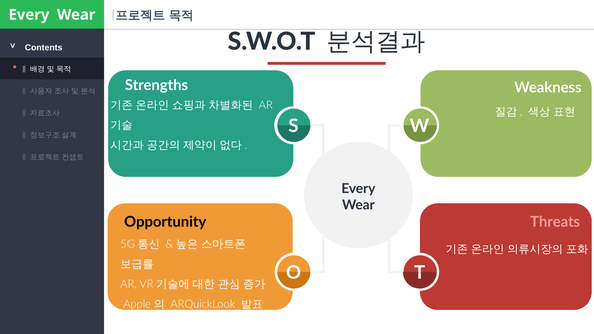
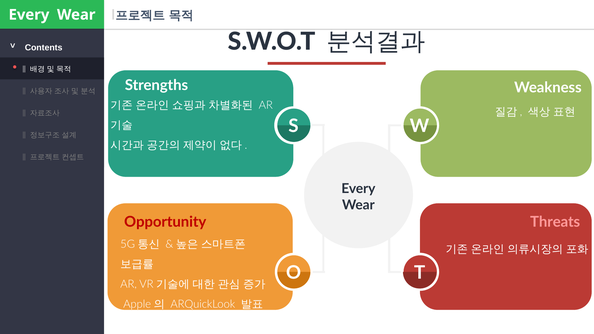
Opportunity colour: black -> red
